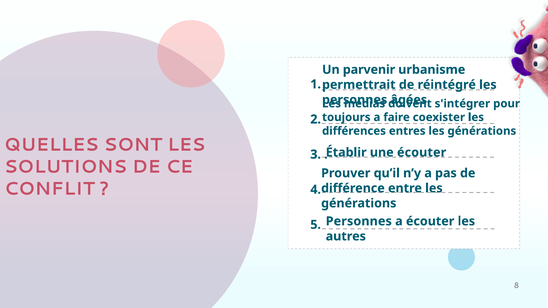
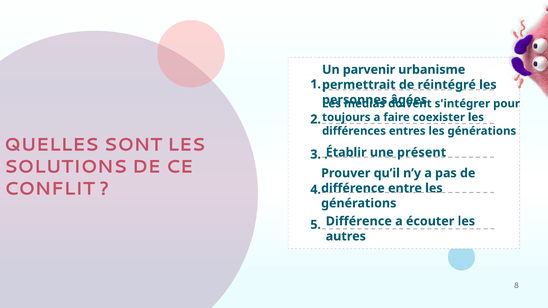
une écouter: écouter -> présent
Personnes at (359, 221): Personnes -> Différence
